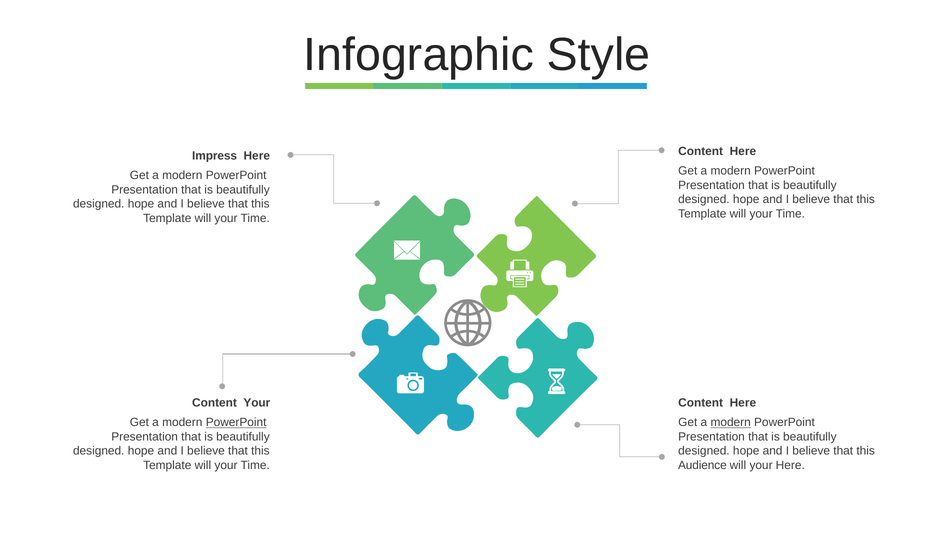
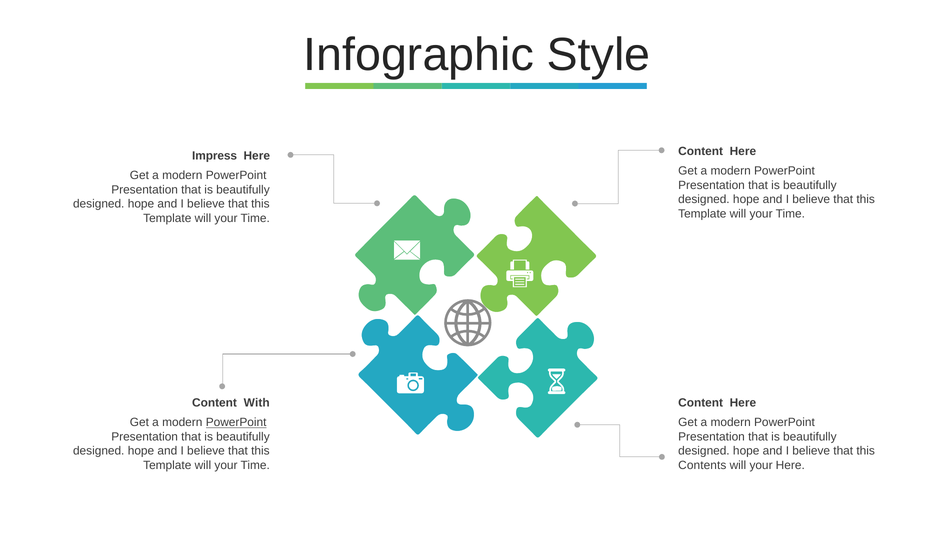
Content Your: Your -> With
modern at (731, 423) underline: present -> none
Audience: Audience -> Contents
